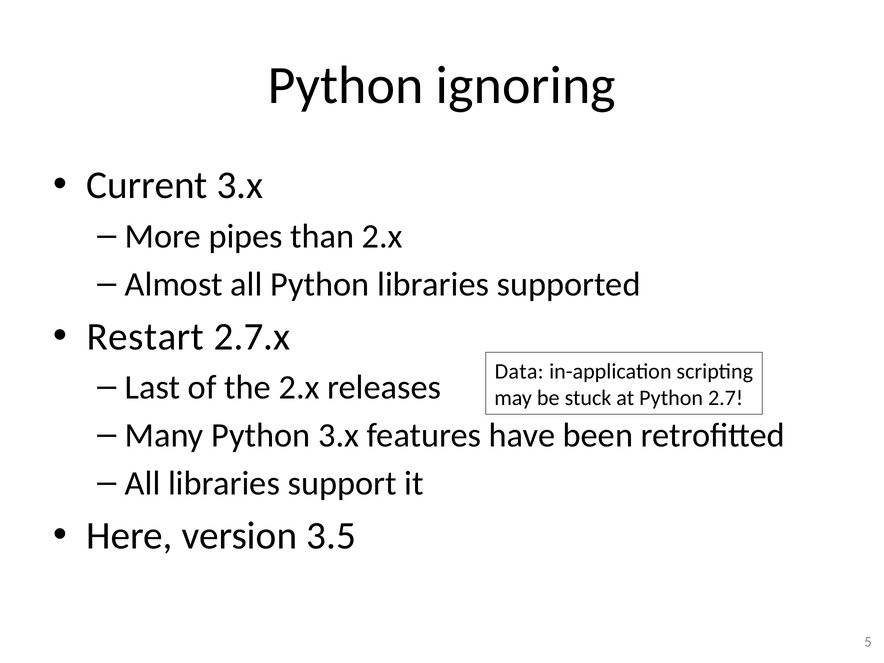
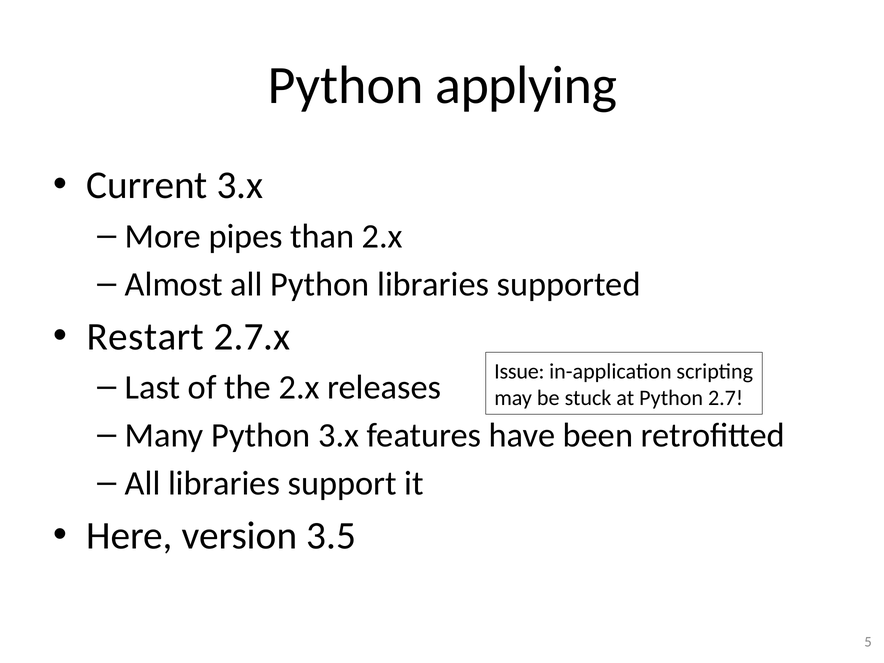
ignoring: ignoring -> applying
Data: Data -> Issue
